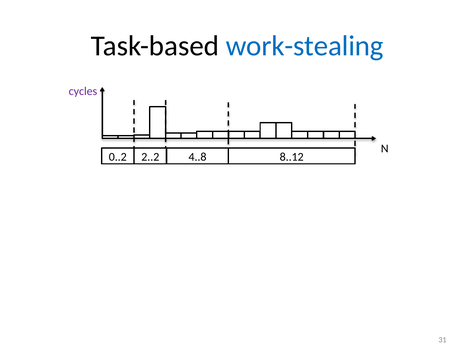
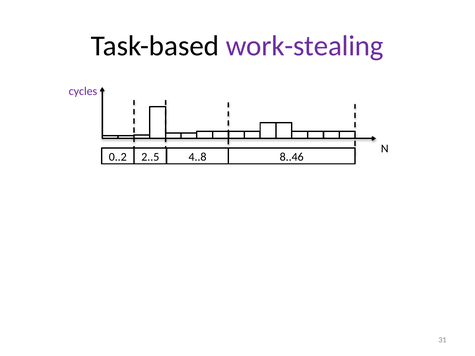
work-stealing colour: blue -> purple
2..2: 2..2 -> 2..5
8..12: 8..12 -> 8..46
